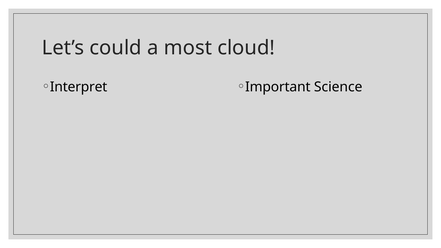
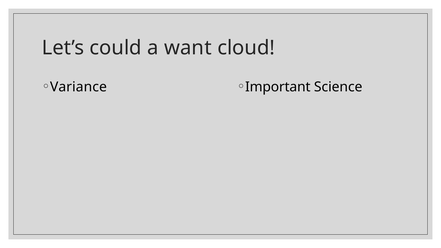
most: most -> want
Interpret: Interpret -> Variance
